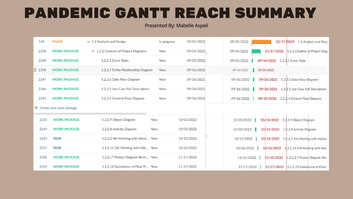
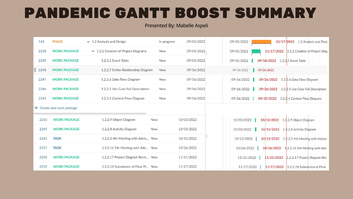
REACH: REACH -> BOOST
